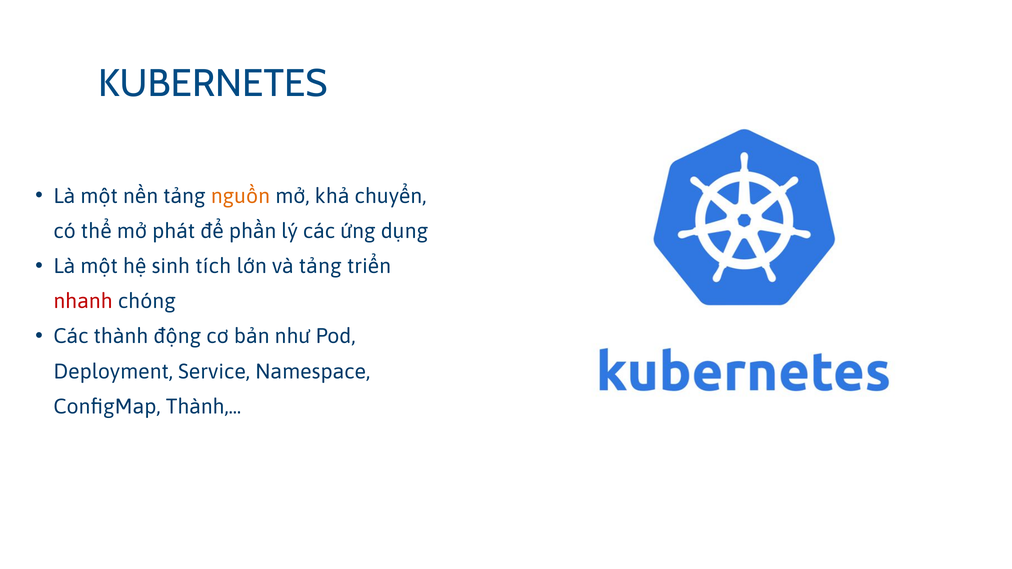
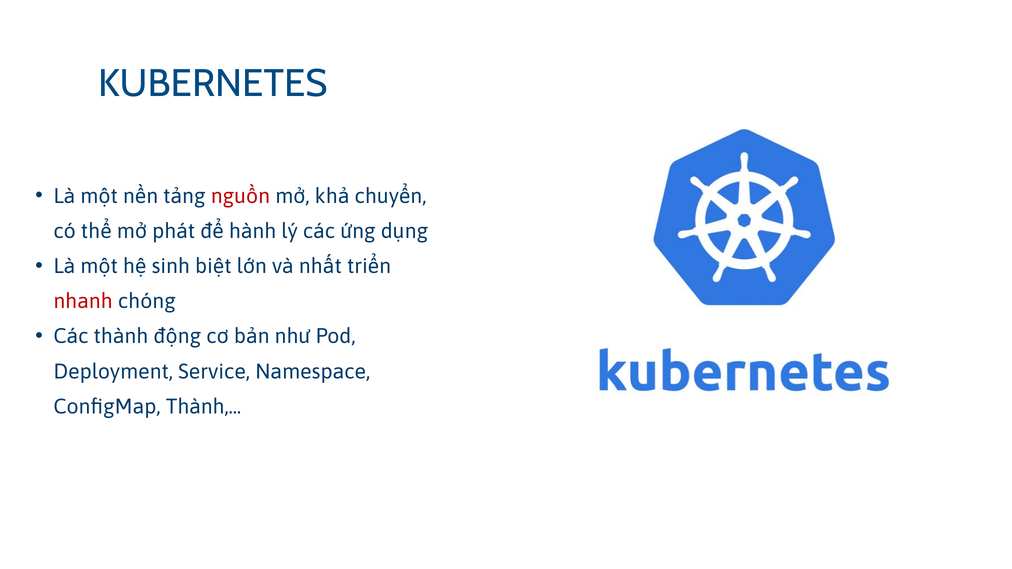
nguồn colour: orange -> red
phần: phần -> hành
tích: tích -> biệt
và tảng: tảng -> nhất
